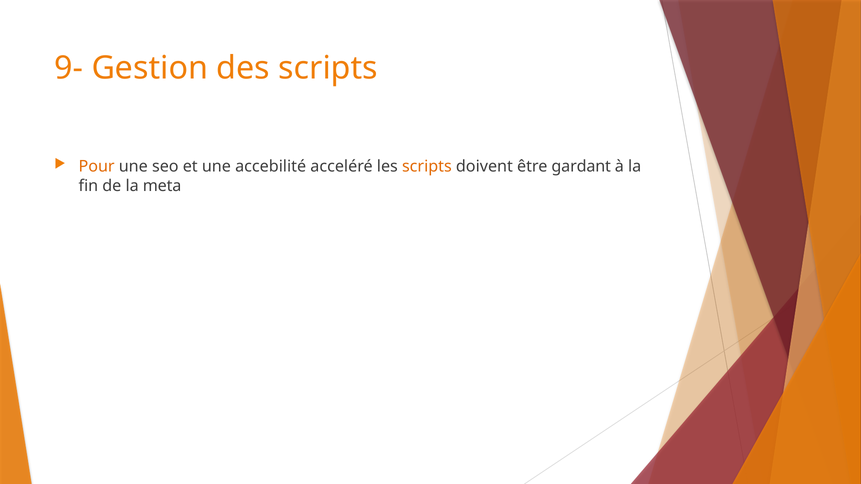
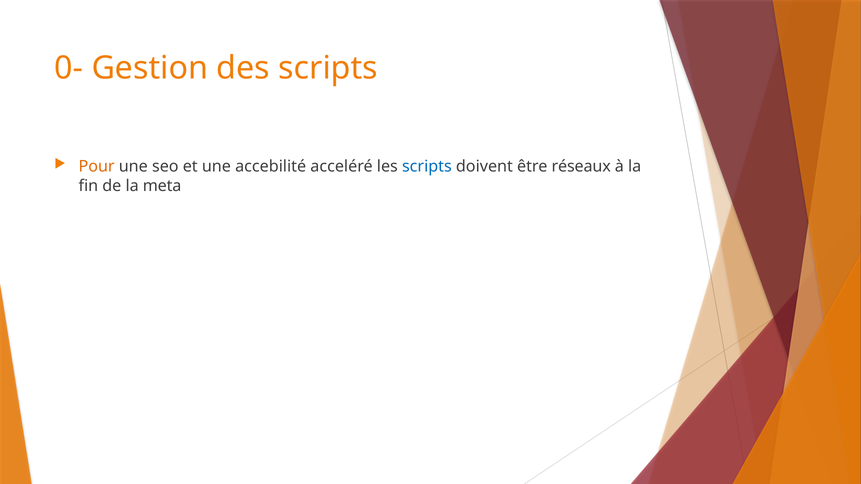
9-: 9- -> 0-
scripts at (427, 167) colour: orange -> blue
gardant: gardant -> réseaux
